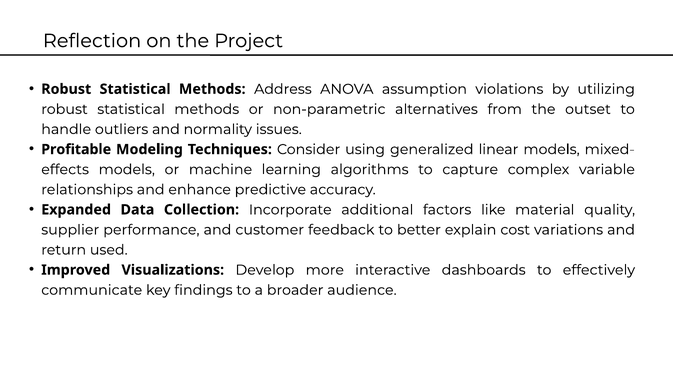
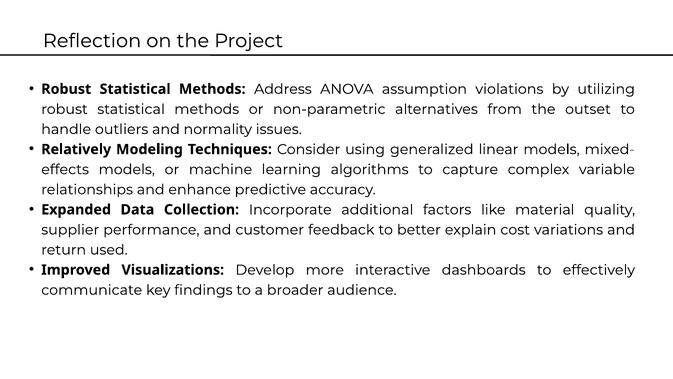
Profitable: Profitable -> Relatively
